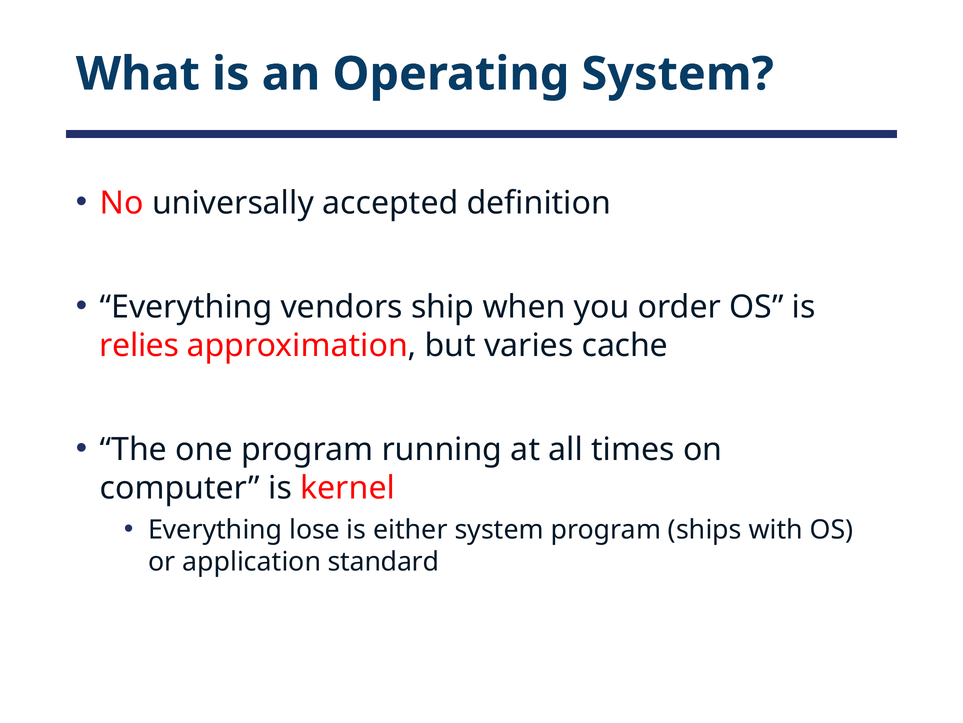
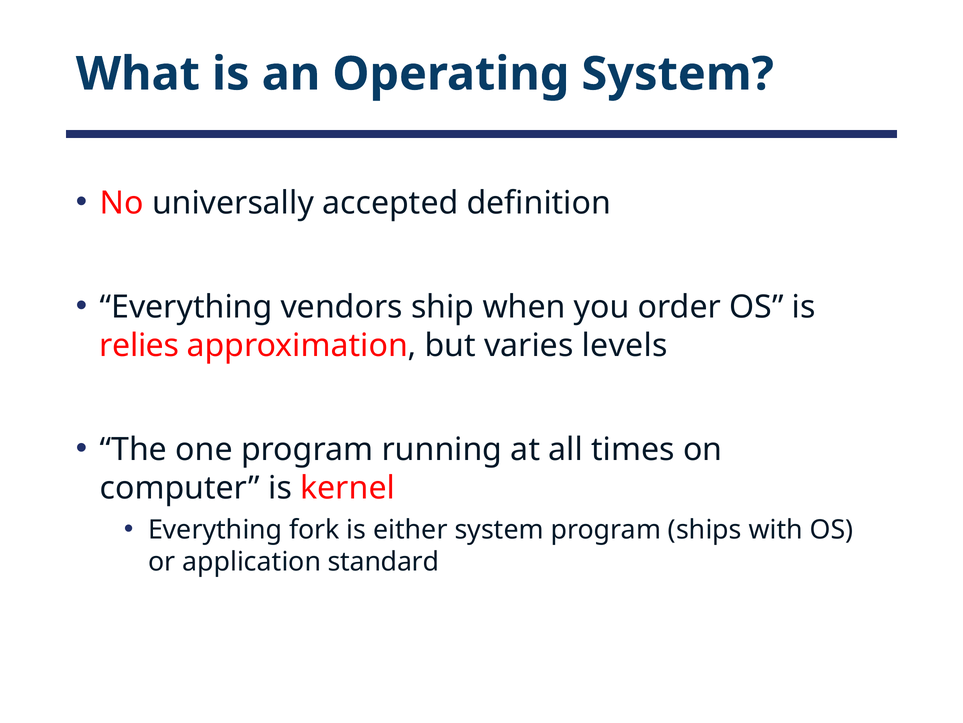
cache: cache -> levels
lose: lose -> fork
